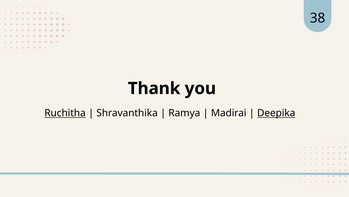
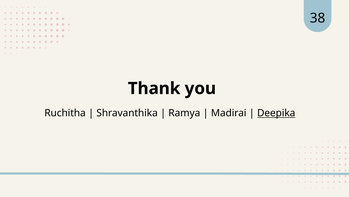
Ruchitha underline: present -> none
